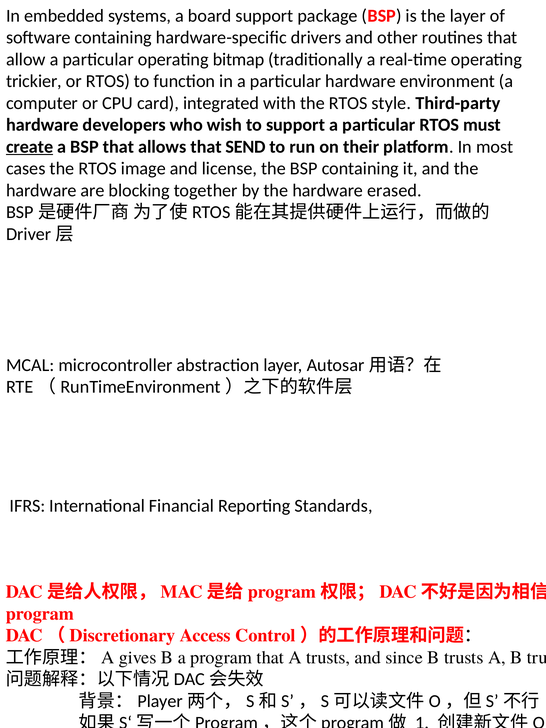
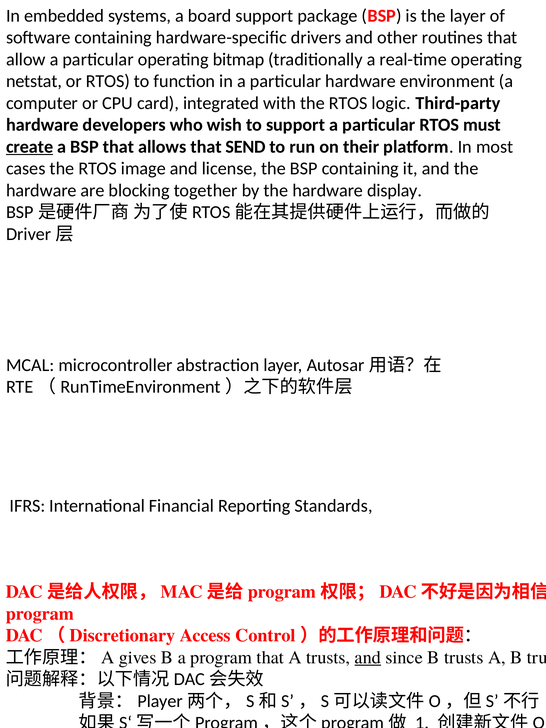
trickier: trickier -> netstat
style: style -> logic
erased: erased -> display
and at (368, 657) underline: none -> present
